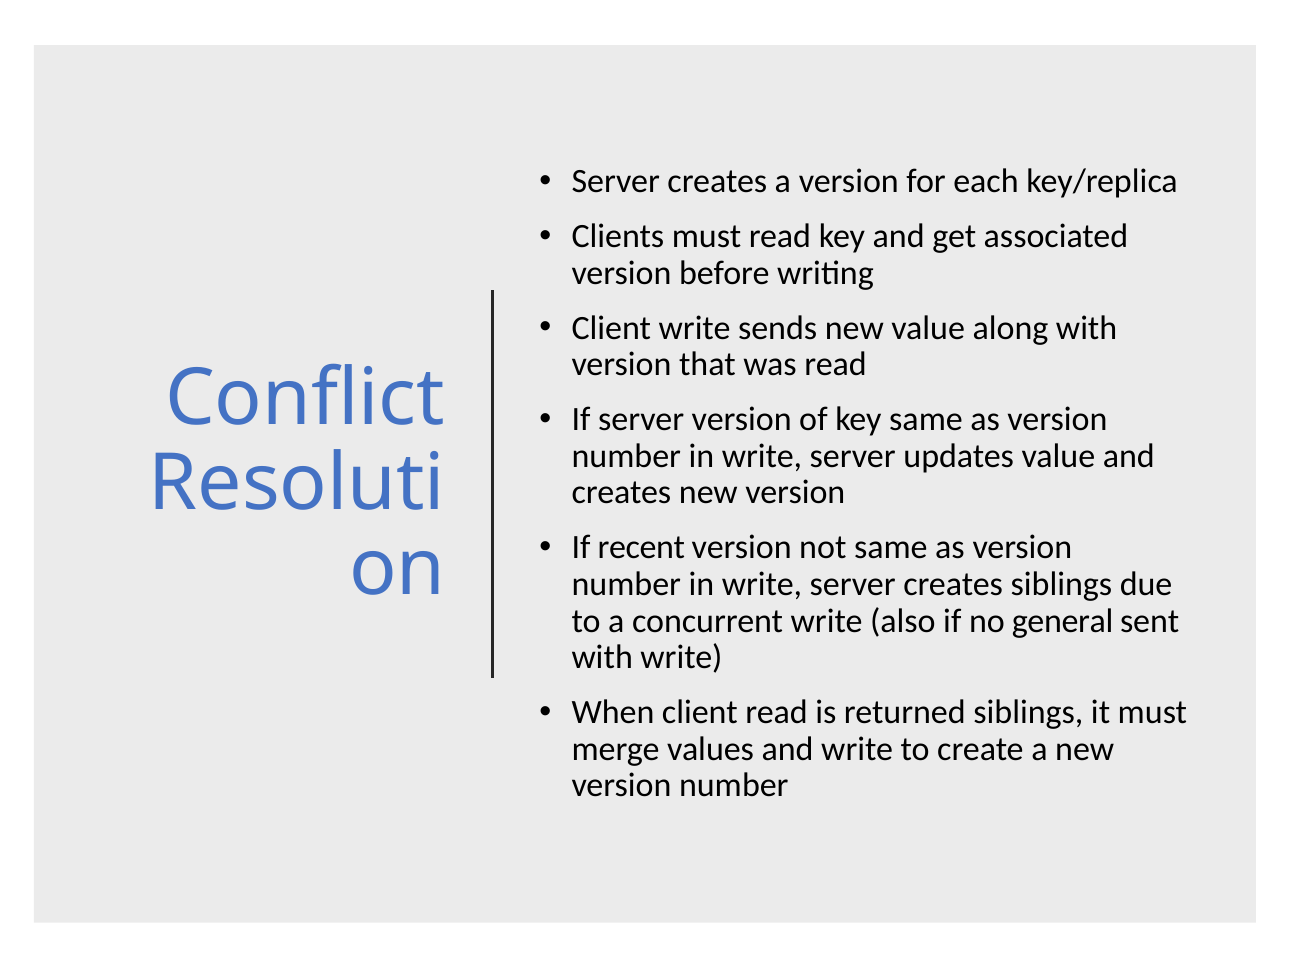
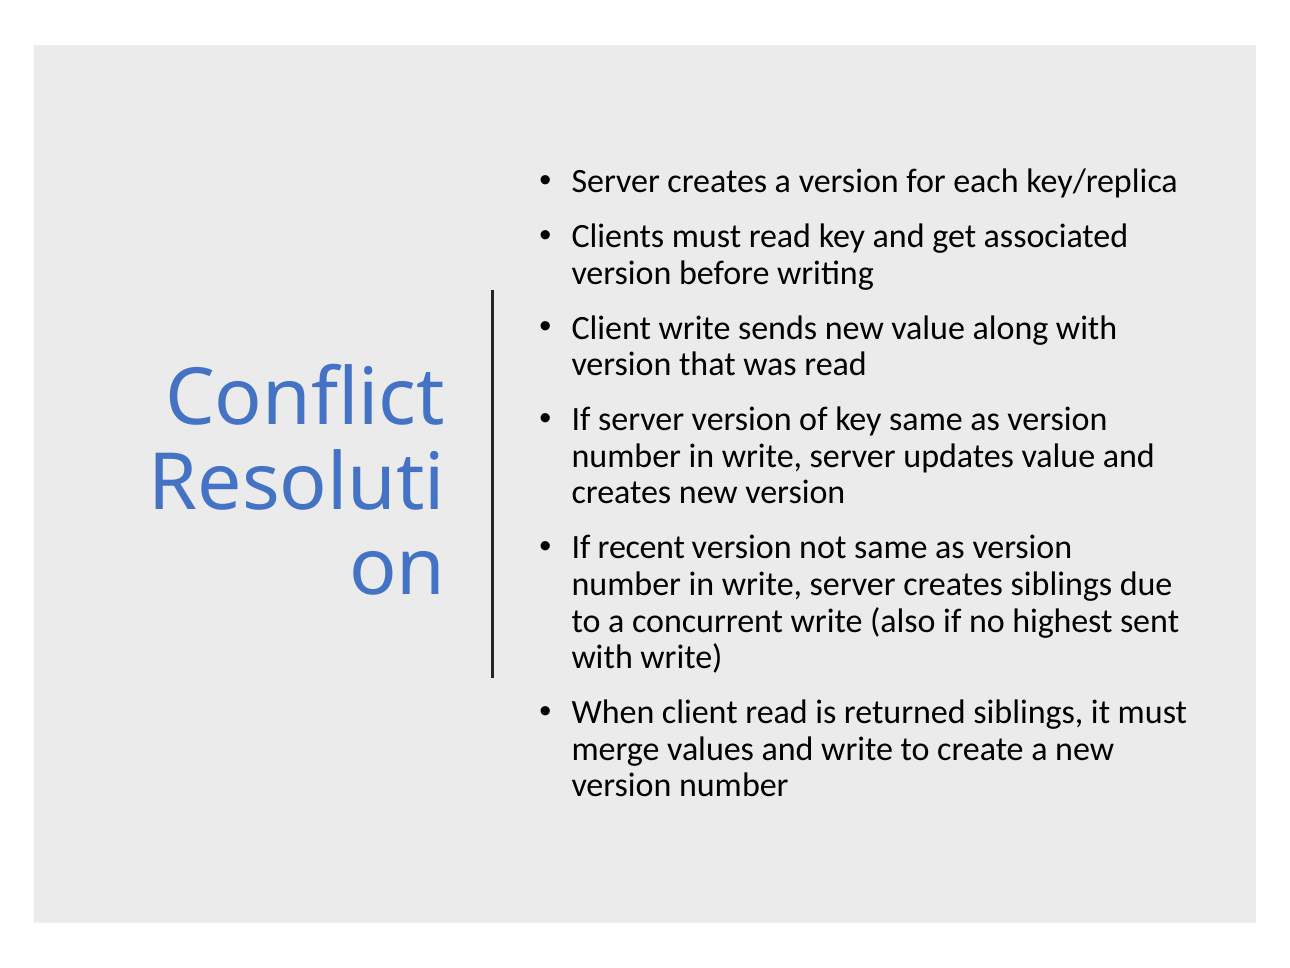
general: general -> highest
